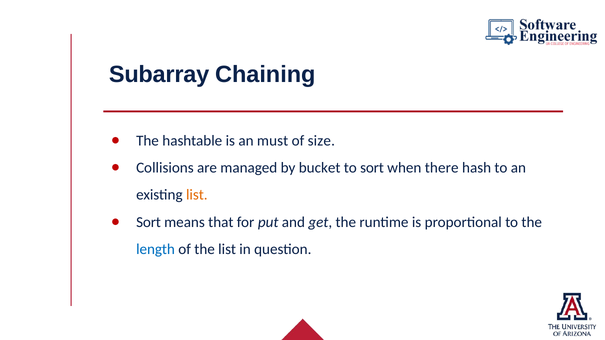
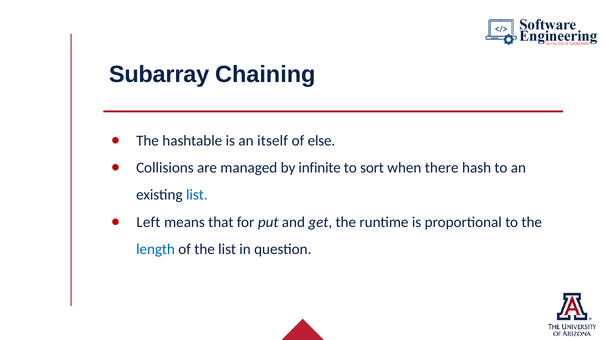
must: must -> itself
size: size -> else
bucket: bucket -> infinite
list at (197, 195) colour: orange -> blue
Sort at (149, 222): Sort -> Left
